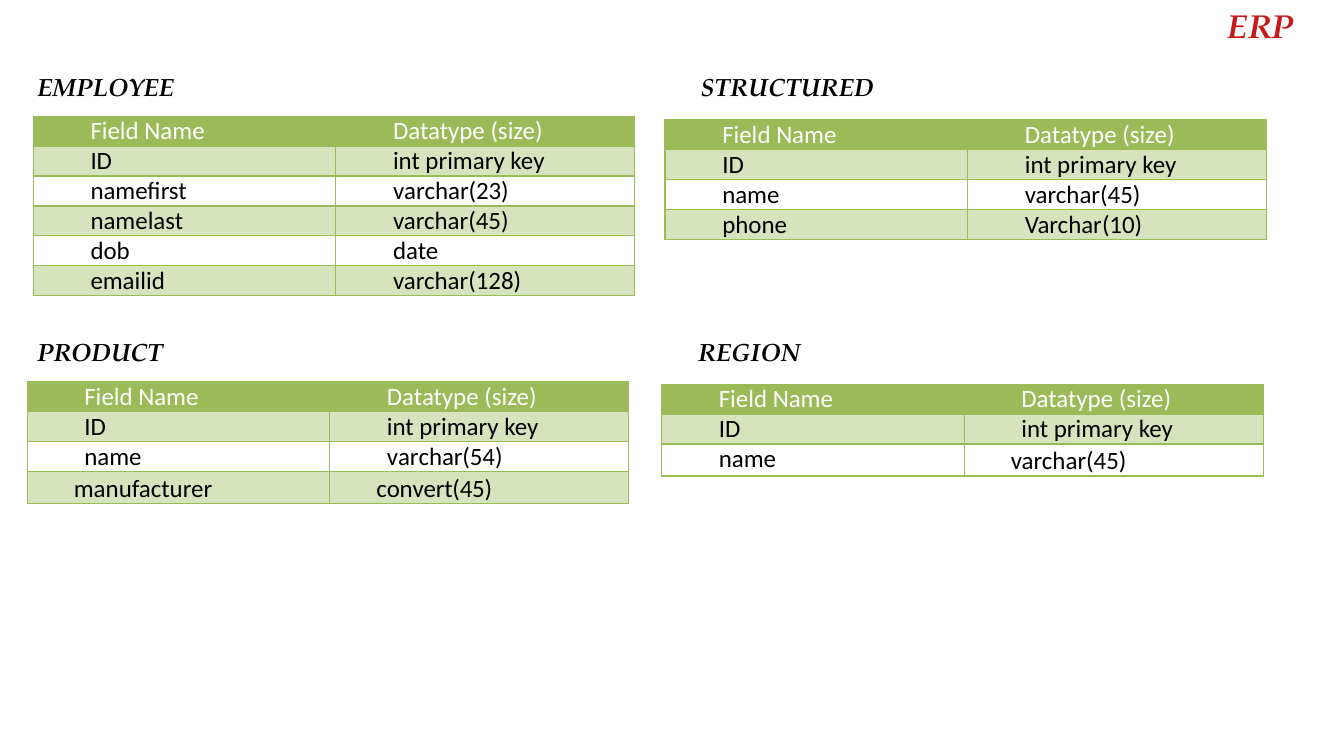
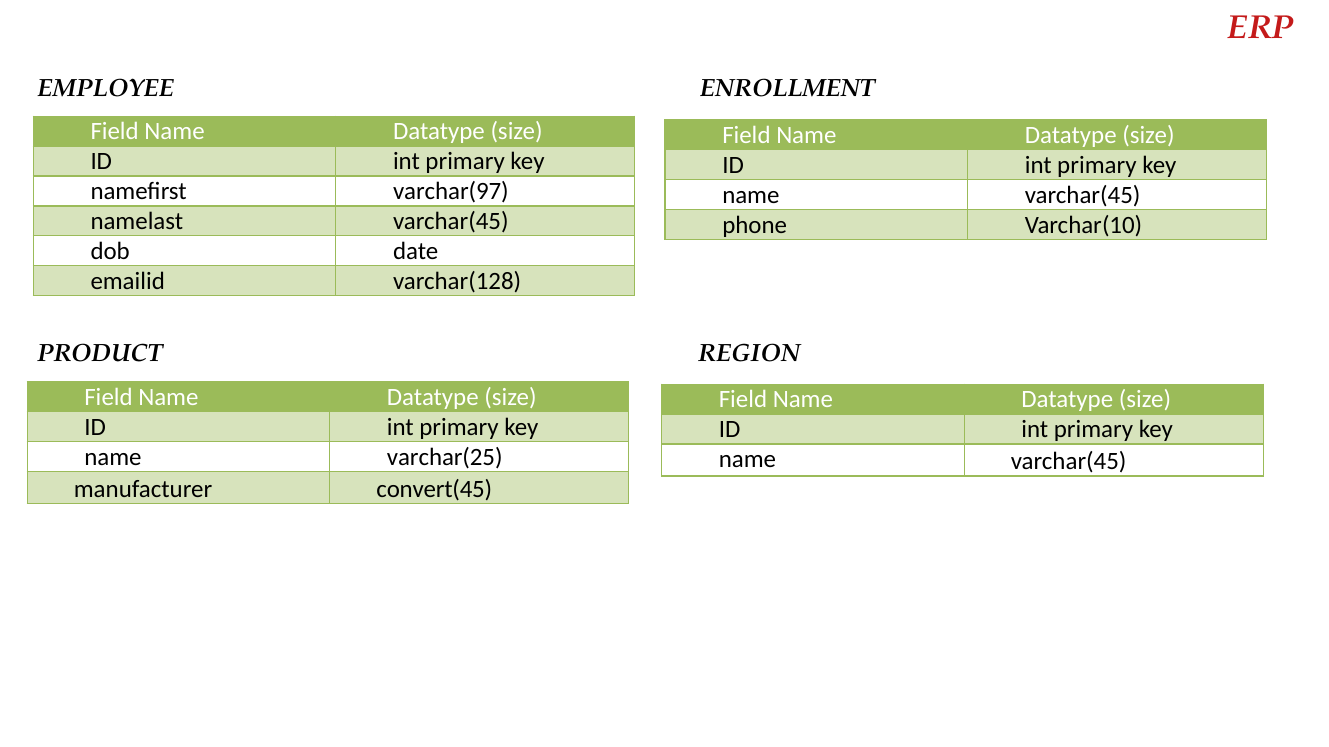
STRUCTURED: STRUCTURED -> ENROLLMENT
varchar(23: varchar(23 -> varchar(97
varchar(54: varchar(54 -> varchar(25
